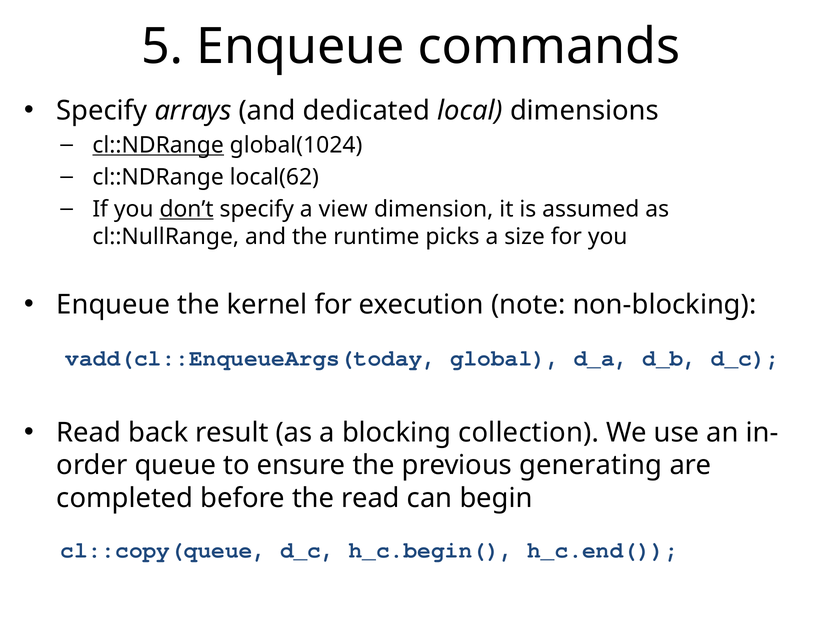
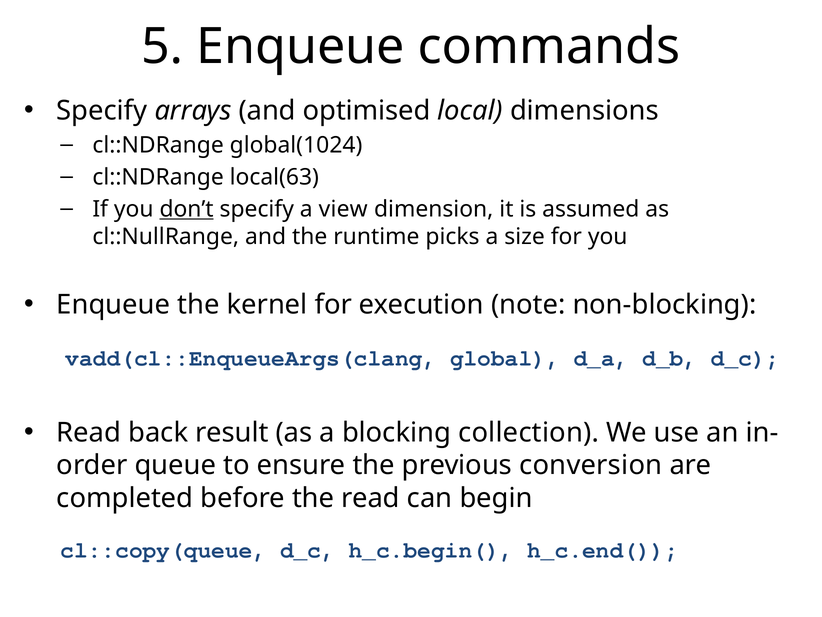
dedicated: dedicated -> optimised
cl::NDRange at (158, 145) underline: present -> none
local(62: local(62 -> local(63
vadd(cl::EnqueueArgs(today: vadd(cl::EnqueueArgs(today -> vadd(cl::EnqueueArgs(clang
generating: generating -> conversion
